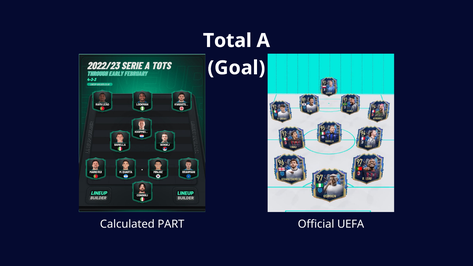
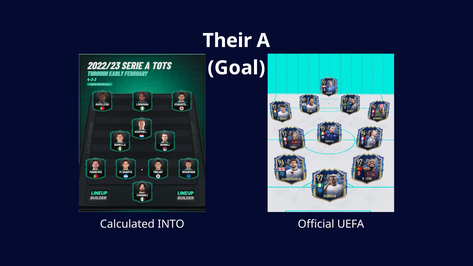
Total: Total -> Their
PART: PART -> INTO
